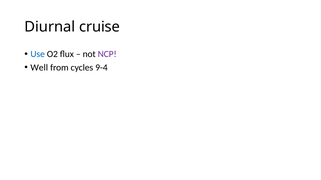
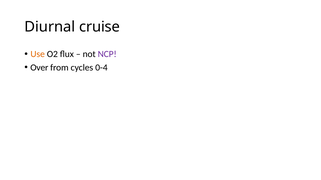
Use colour: blue -> orange
Well: Well -> Over
9-4: 9-4 -> 0-4
